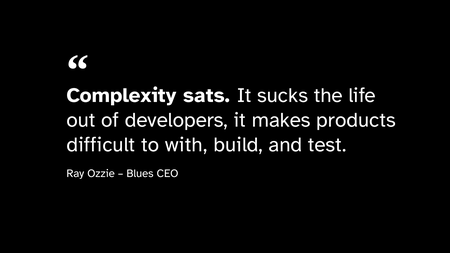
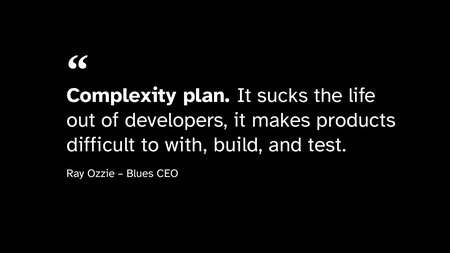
sats: sats -> plan
